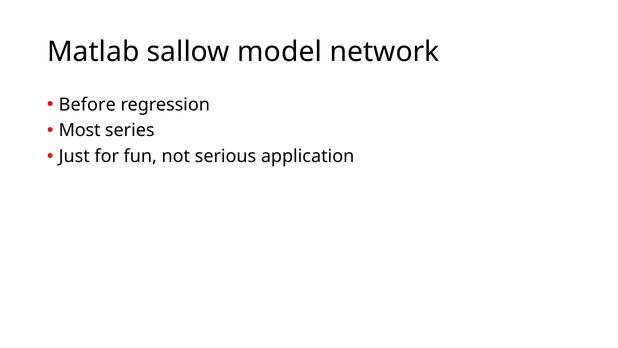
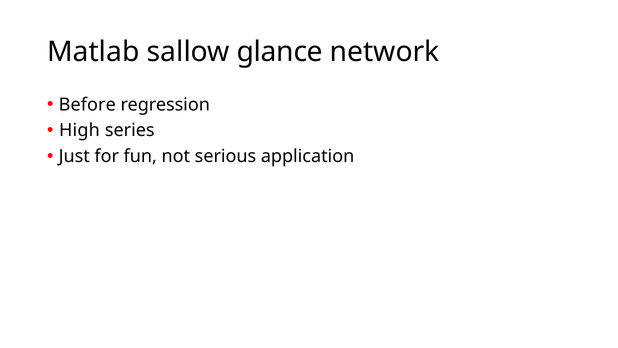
model: model -> glance
Most: Most -> High
